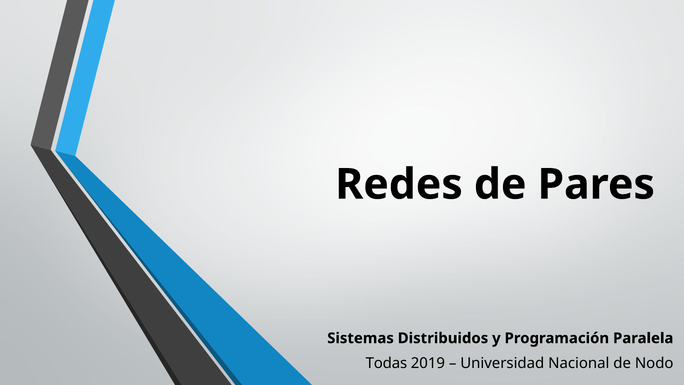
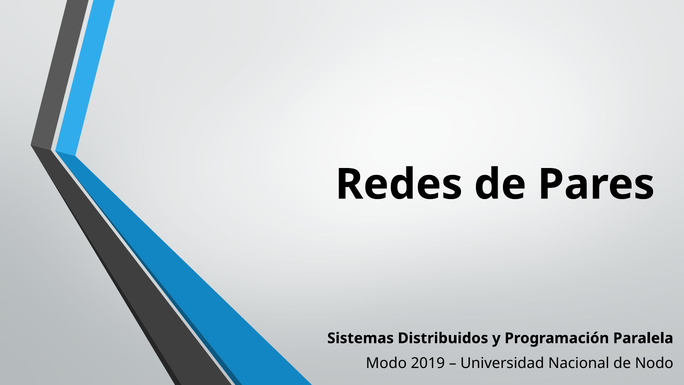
Todas: Todas -> Modo
